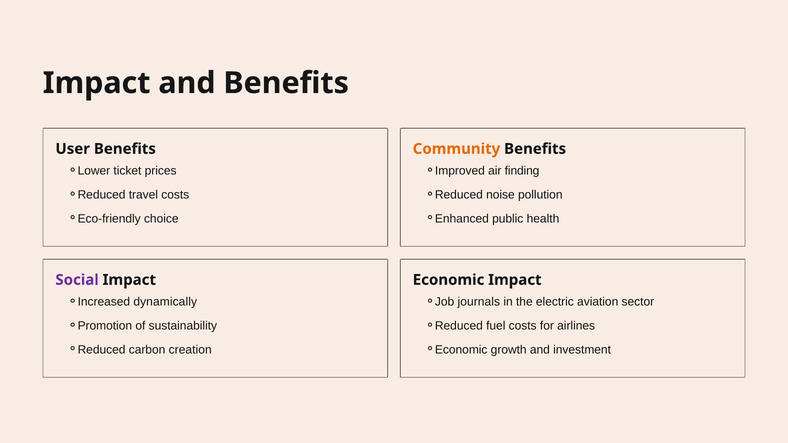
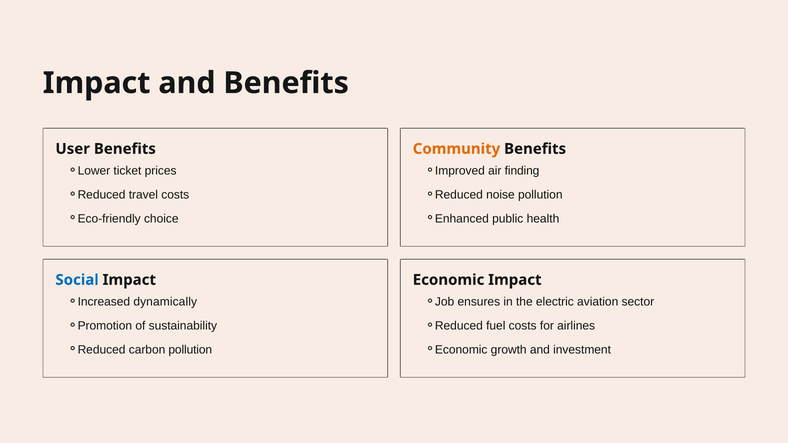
Social colour: purple -> blue
journals: journals -> ensures
carbon creation: creation -> pollution
